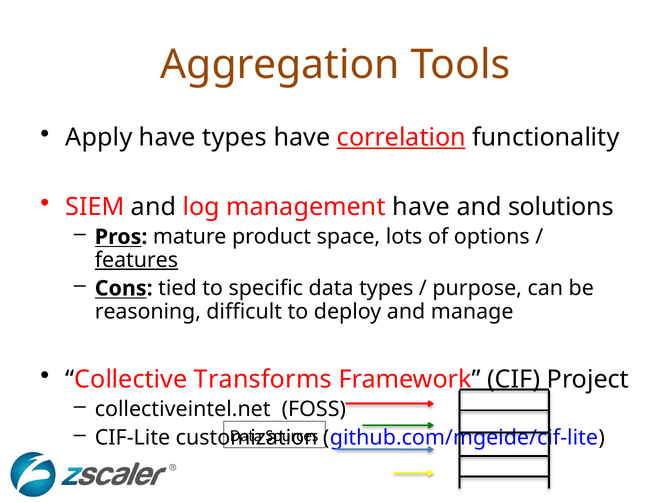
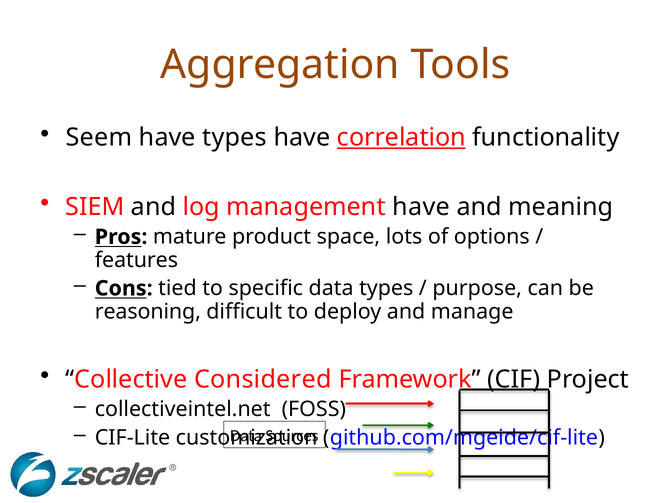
Apply: Apply -> Seem
solutions: solutions -> meaning
features underline: present -> none
Transforms: Transforms -> Considered
